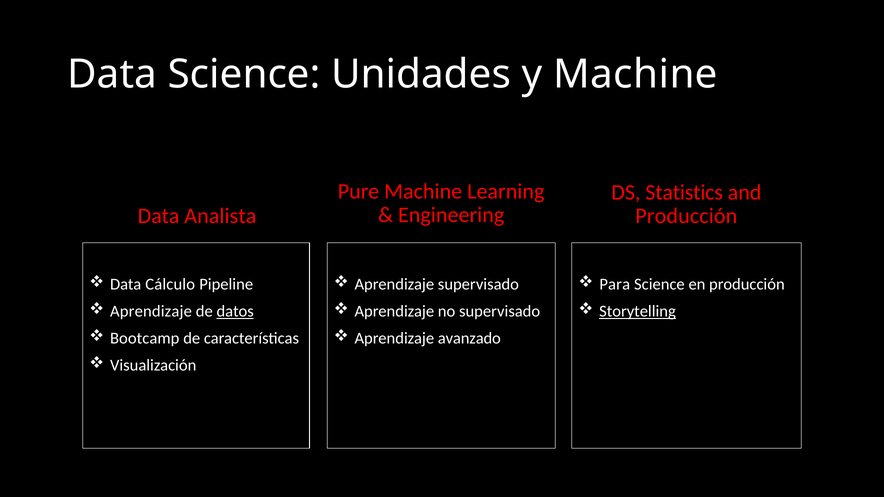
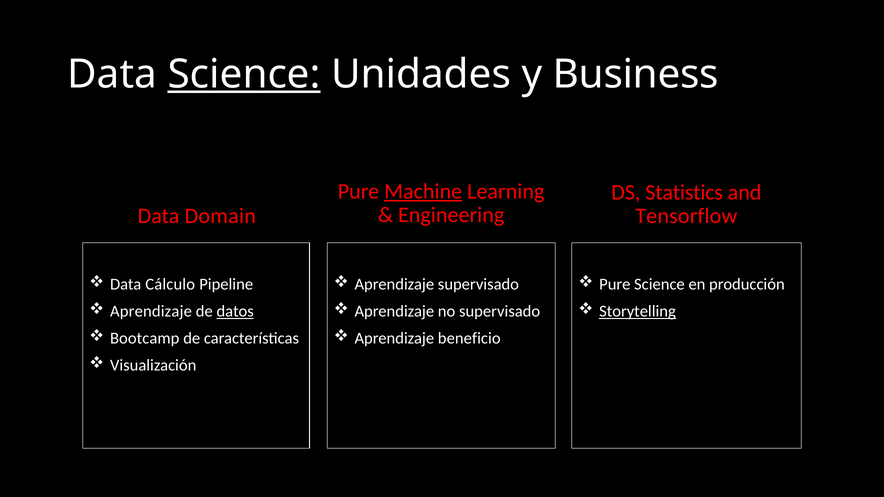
Science at (244, 74) underline: none -> present
y Machine: Machine -> Business
Machine at (423, 191) underline: none -> present
Analista: Analista -> Domain
Producción at (686, 216): Producción -> Tensorflow
Para at (615, 284): Para -> Pure
avanzado: avanzado -> beneficio
